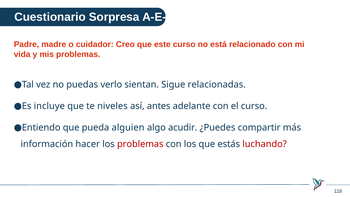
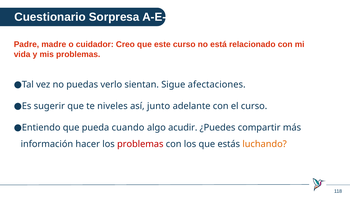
relacionadas: relacionadas -> afectaciones
incluye: incluye -> sugerir
antes: antes -> junto
alguien: alguien -> cuando
luchando colour: red -> orange
